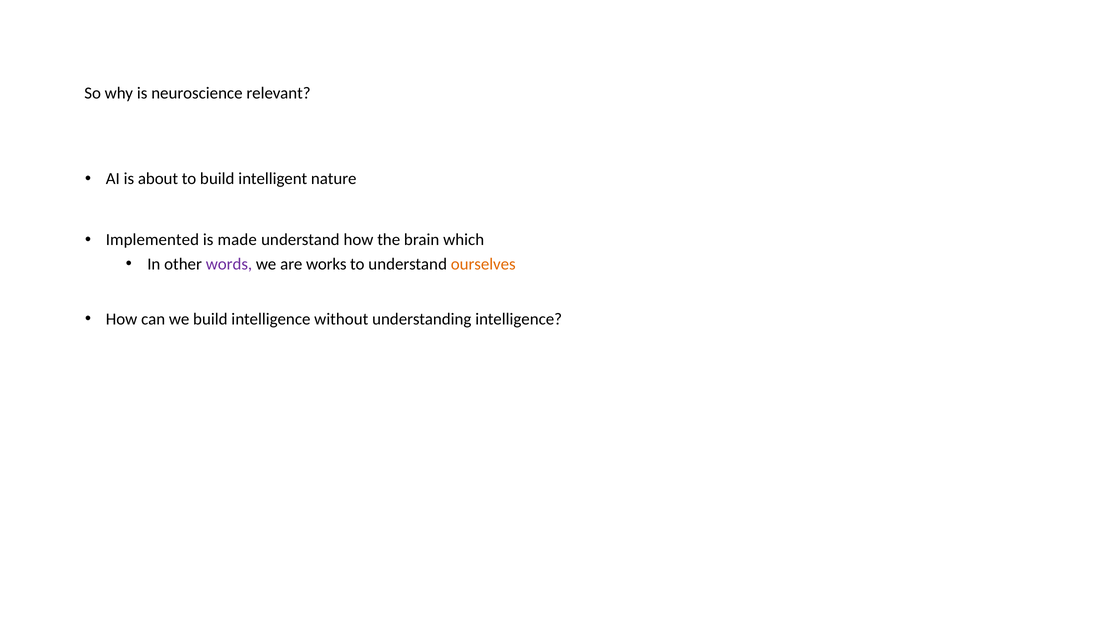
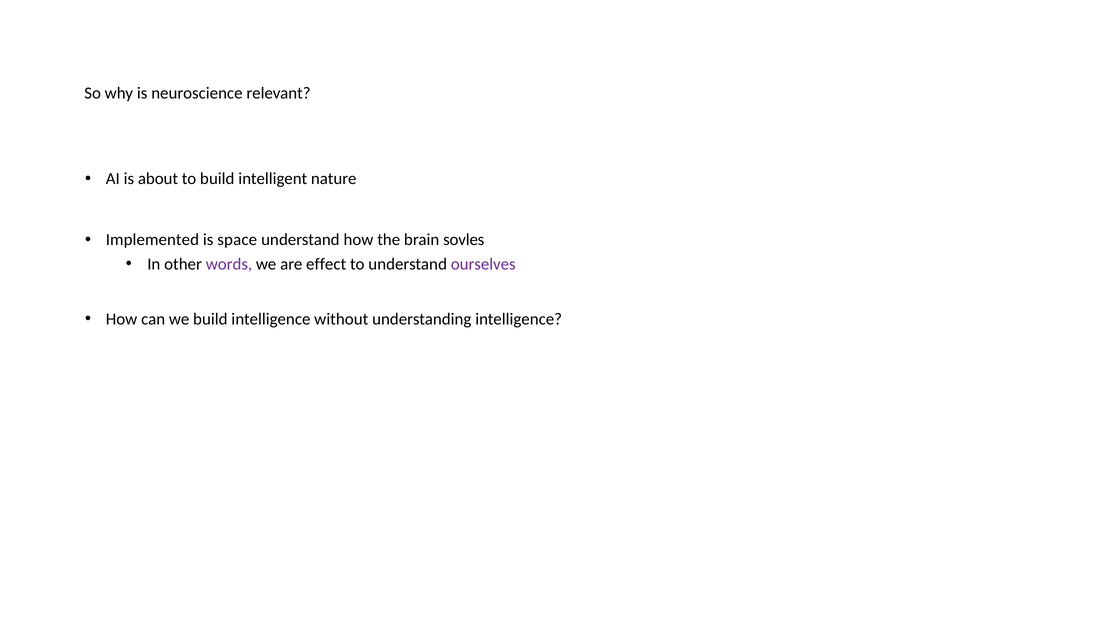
made: made -> space
which: which -> sovles
works: works -> effect
ourselves colour: orange -> purple
